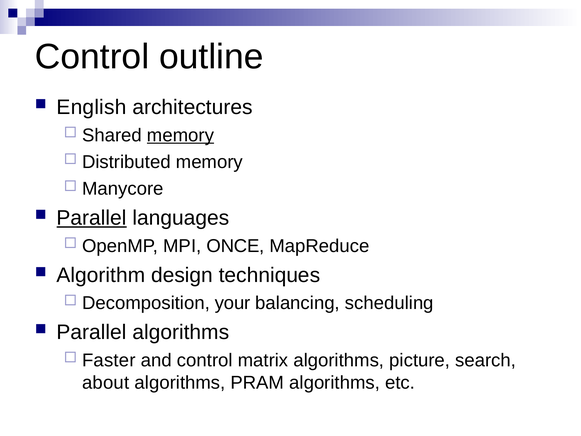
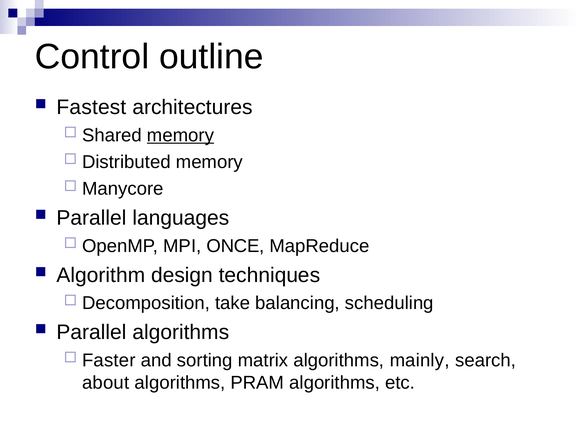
English: English -> Fastest
Parallel at (92, 218) underline: present -> none
your: your -> take
and control: control -> sorting
picture: picture -> mainly
